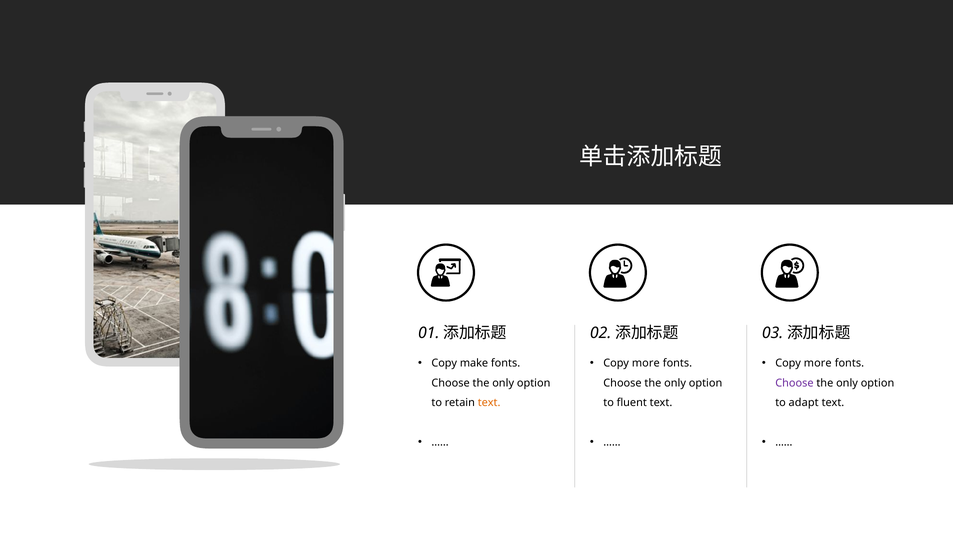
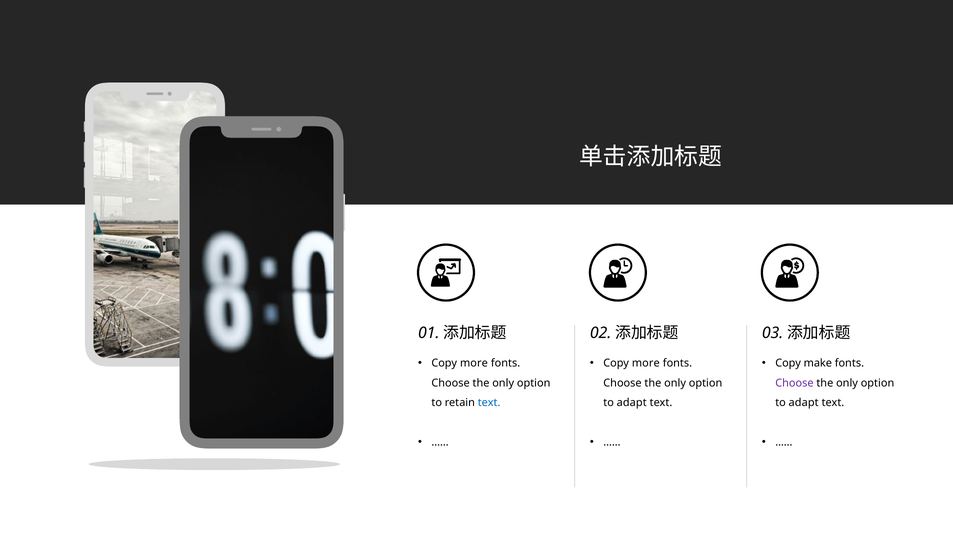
make at (474, 363): make -> more
more at (818, 363): more -> make
text at (489, 403) colour: orange -> blue
fluent at (632, 403): fluent -> adapt
